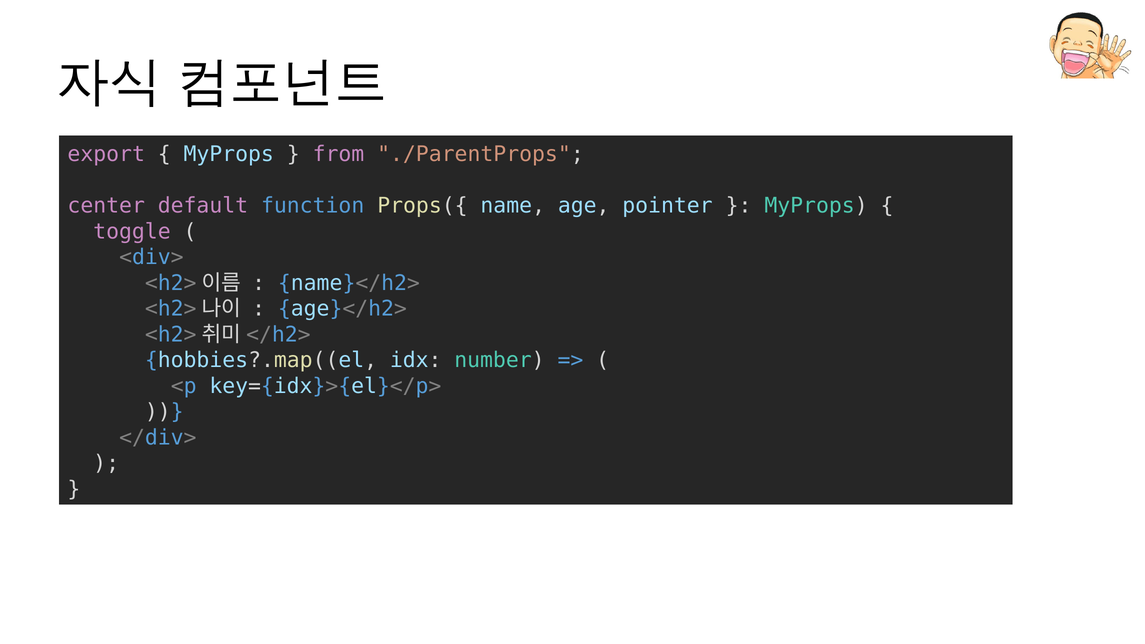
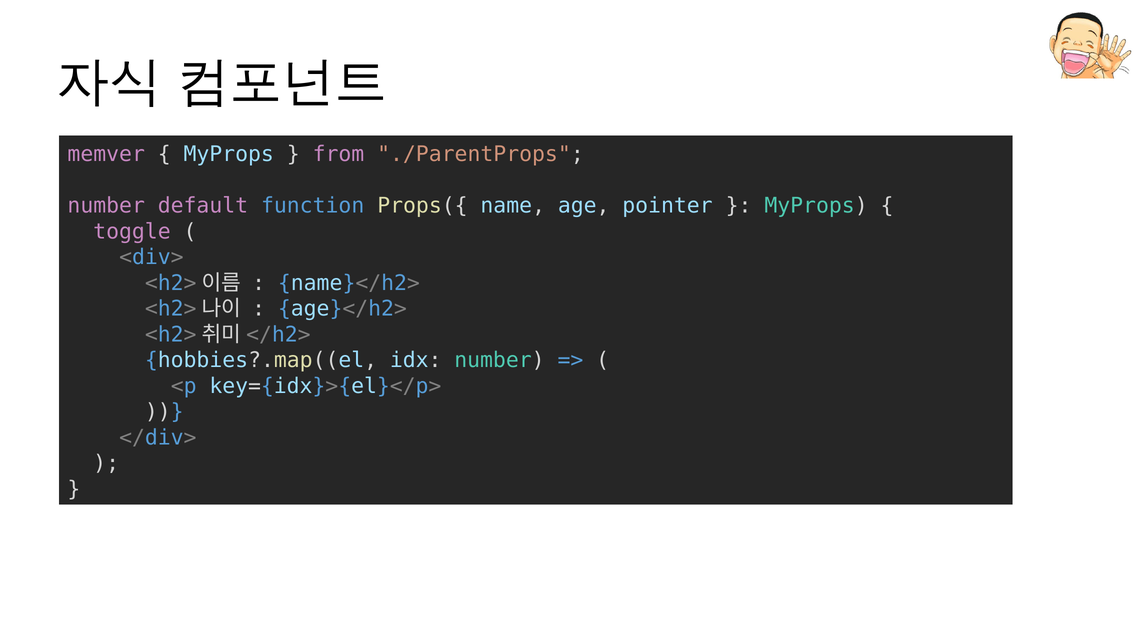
export: export -> memver
center at (106, 206): center -> number
